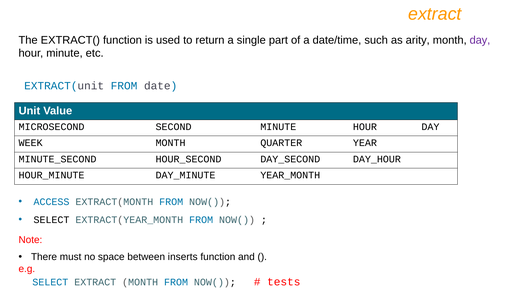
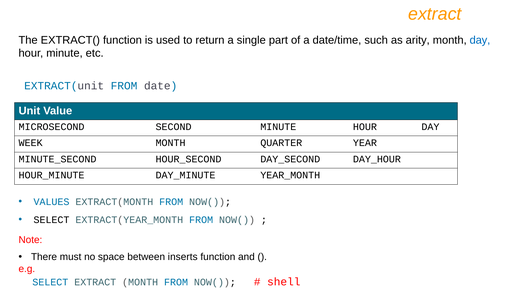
day at (480, 40) colour: purple -> blue
ACCESS: ACCESS -> VALUES
tests: tests -> shell
